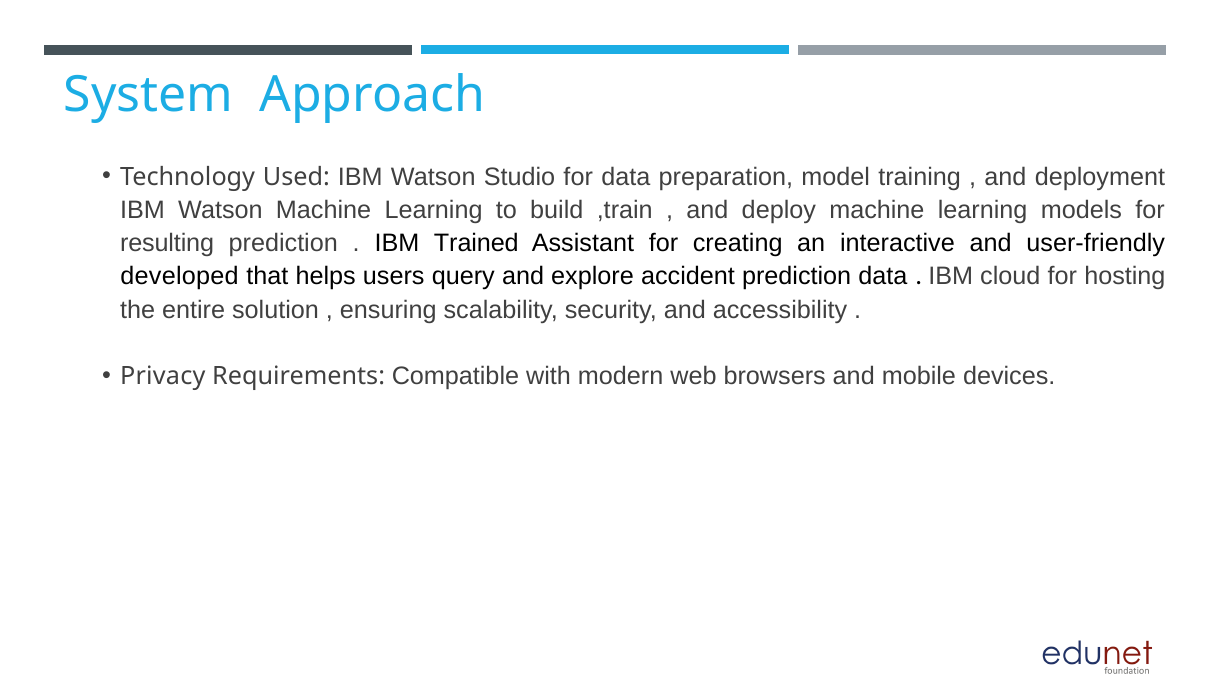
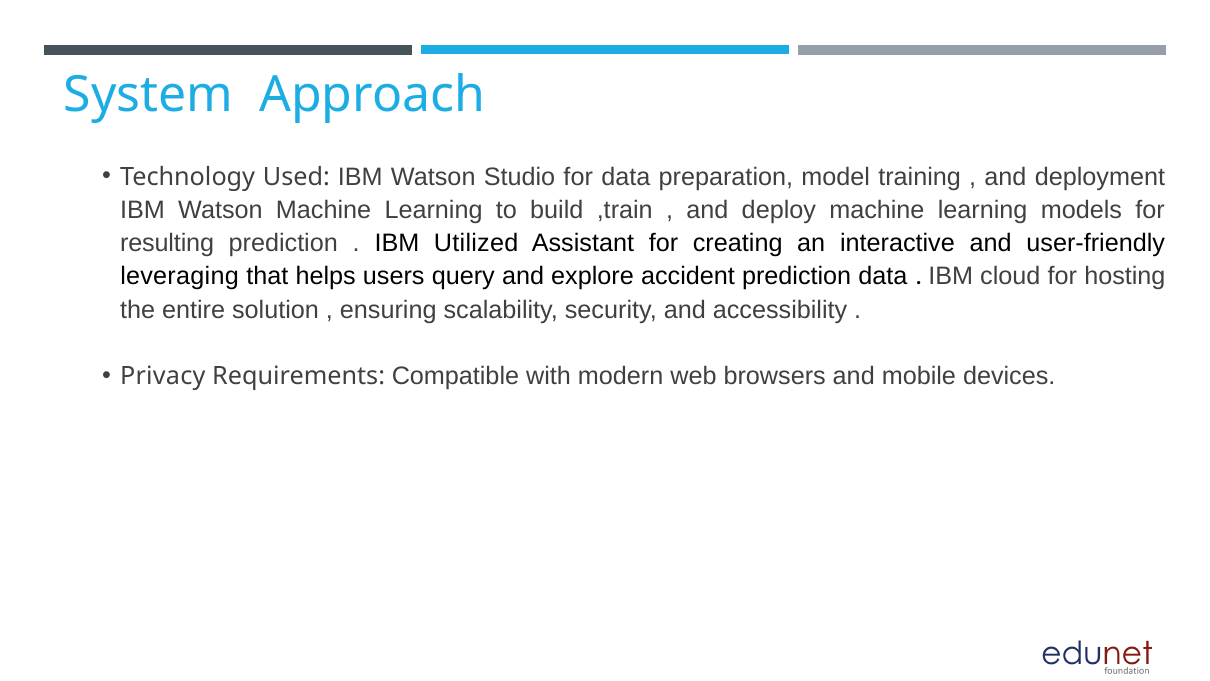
Trained: Trained -> Utilized
developed: developed -> leveraging
